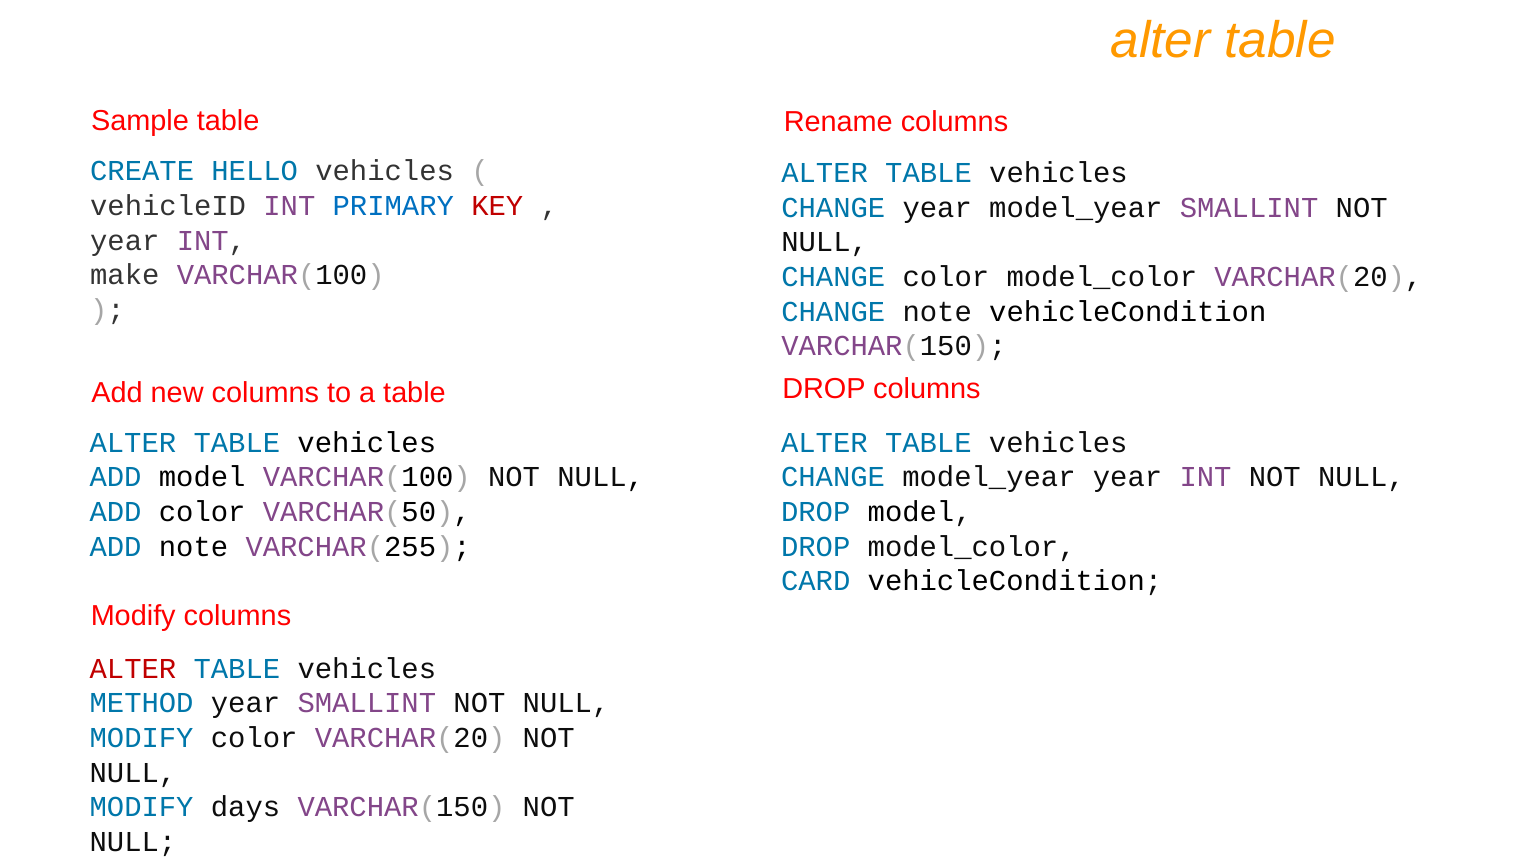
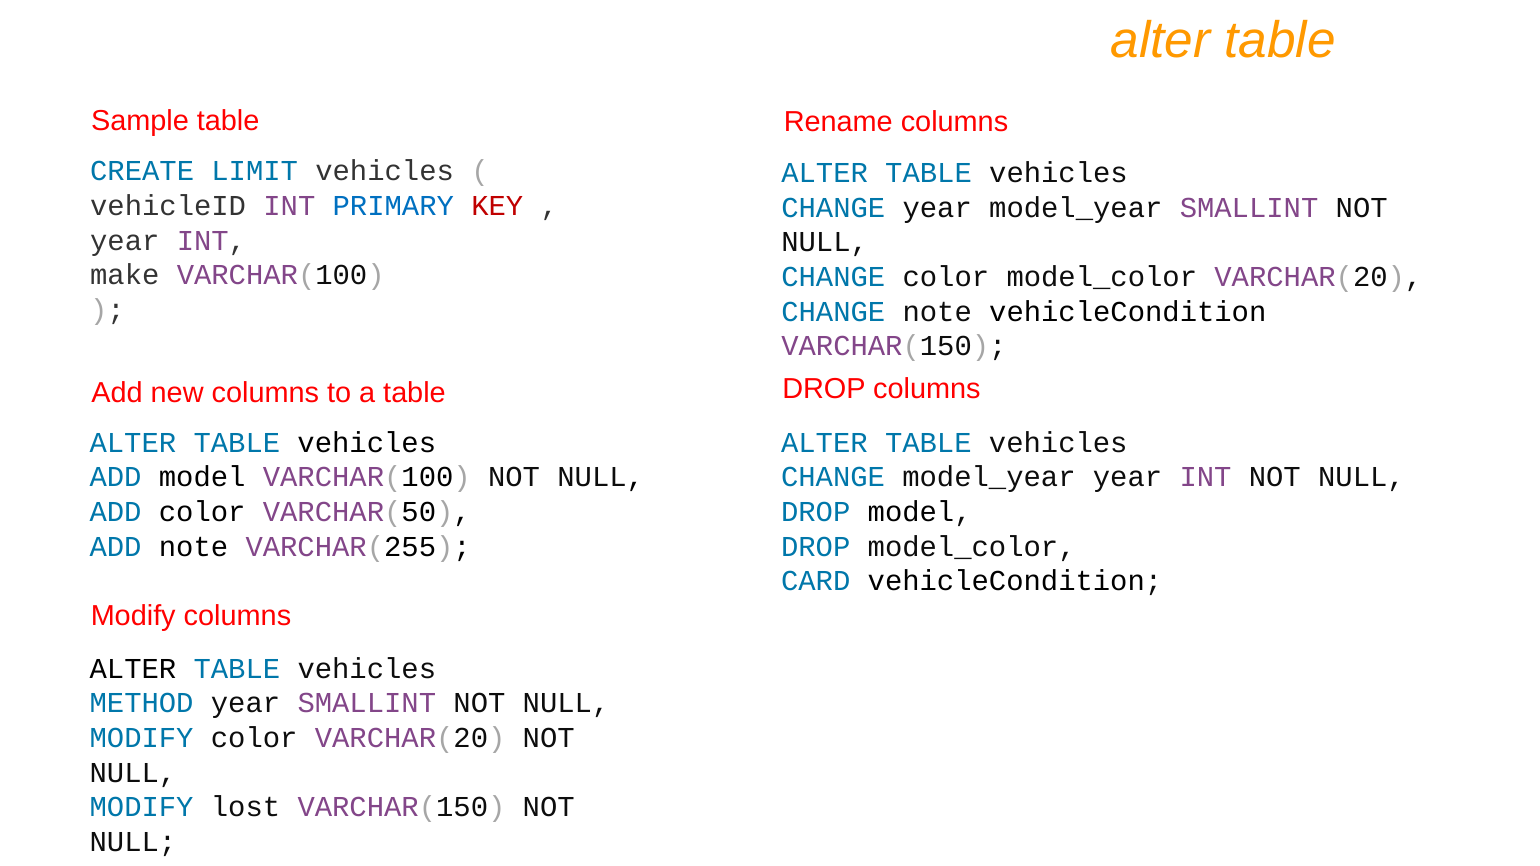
HELLO: HELLO -> LIMIT
ALTER at (133, 669) colour: red -> black
days: days -> lost
